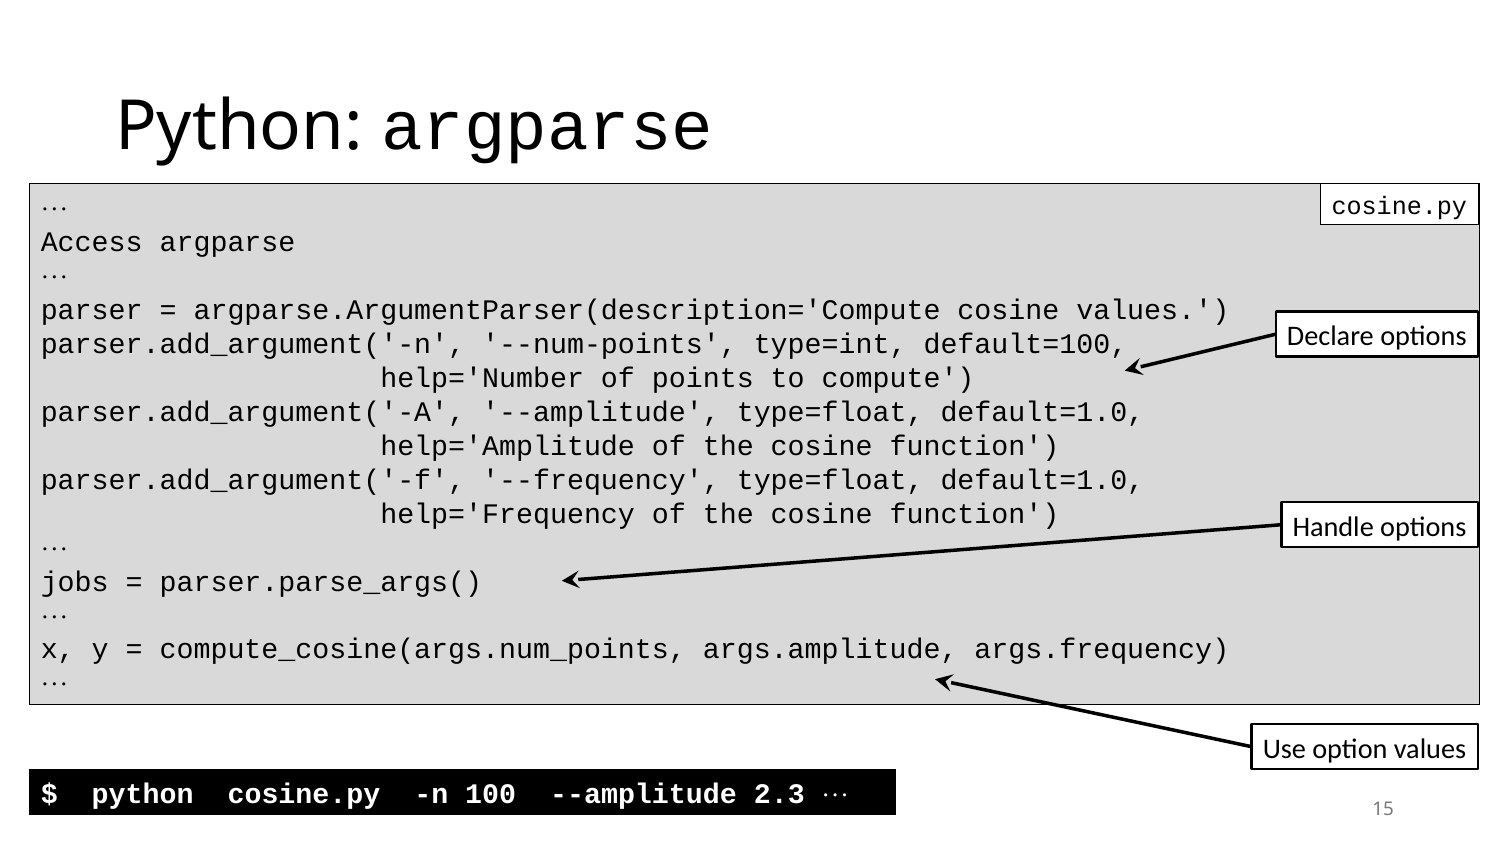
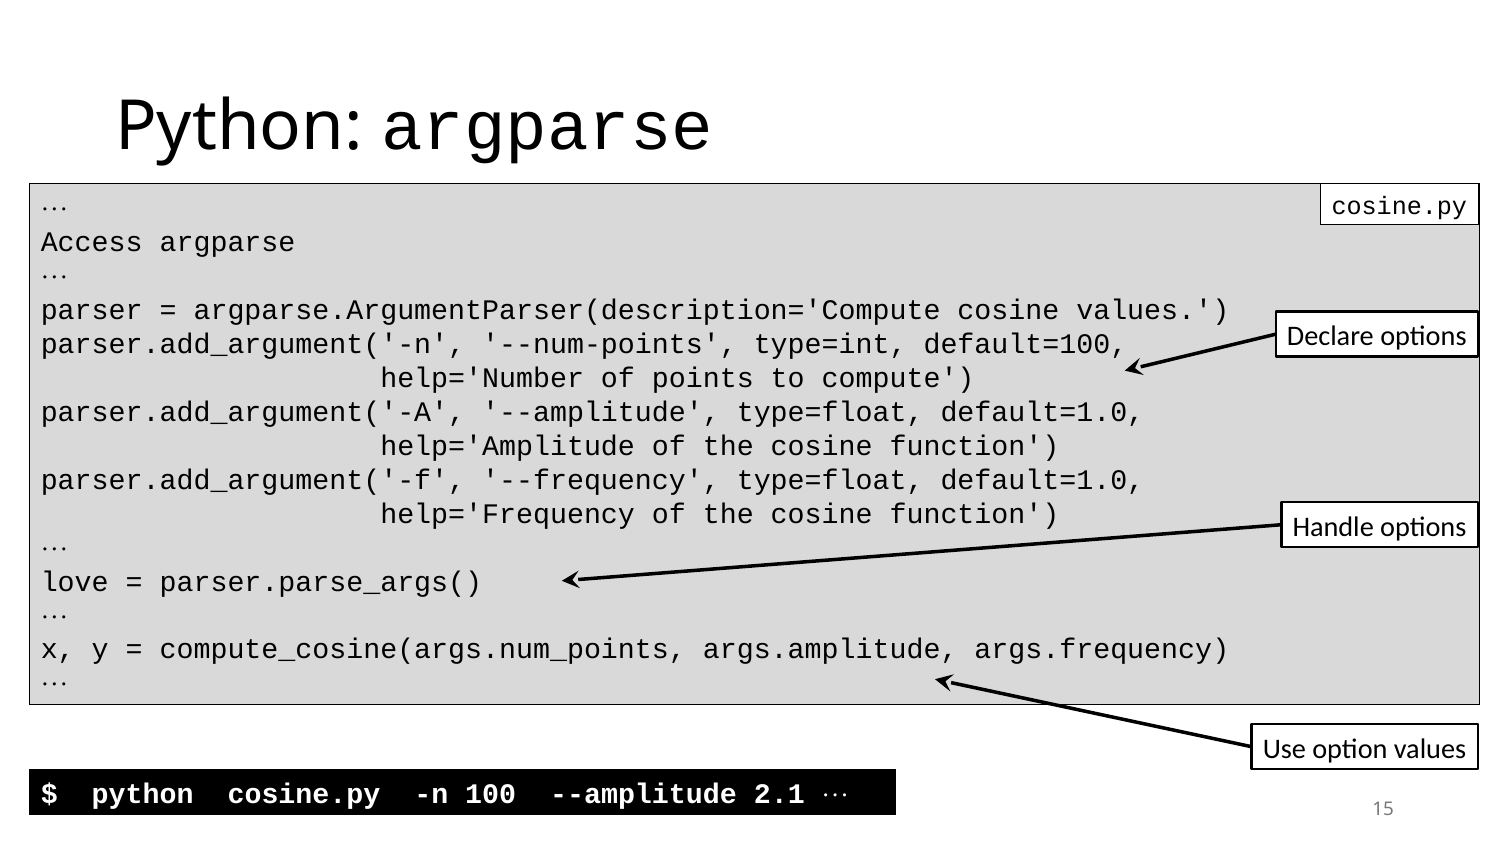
jobs: jobs -> love
2.3: 2.3 -> 2.1
